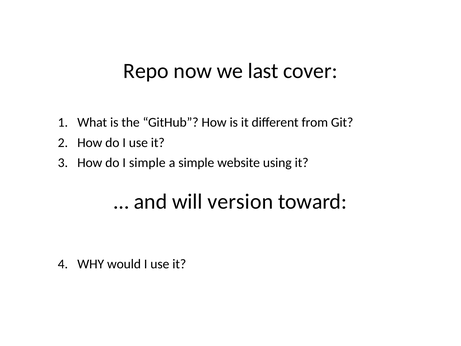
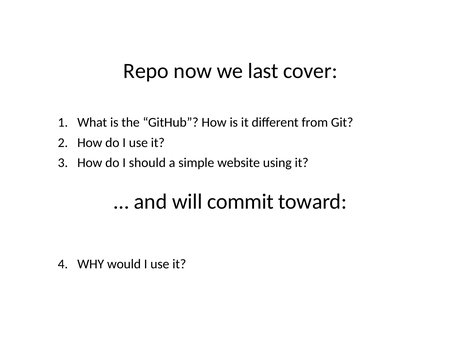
I simple: simple -> should
version: version -> commit
